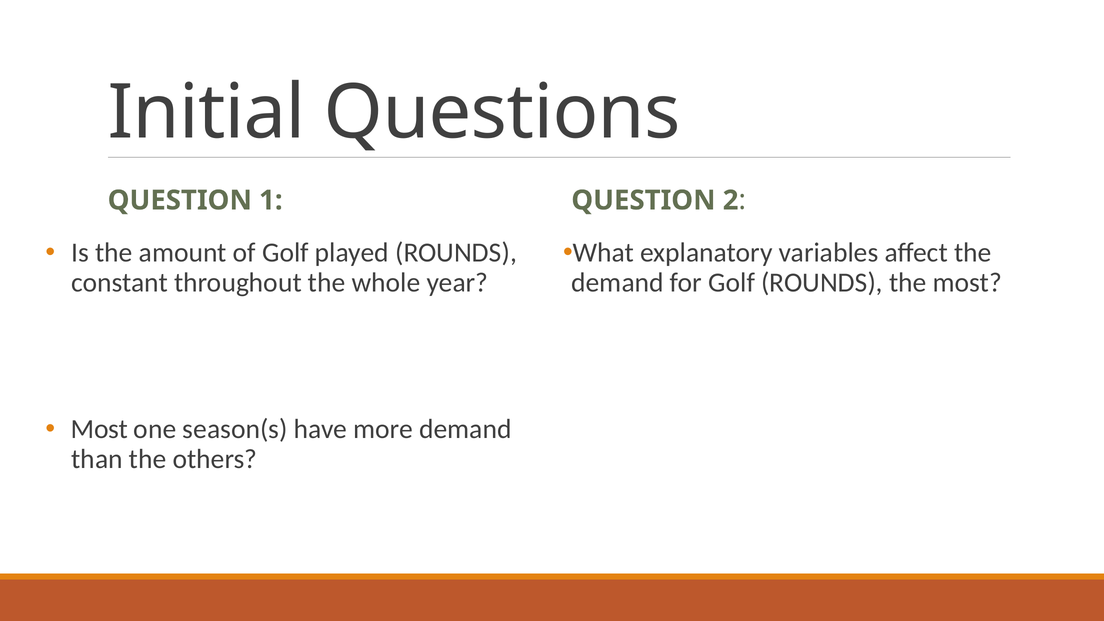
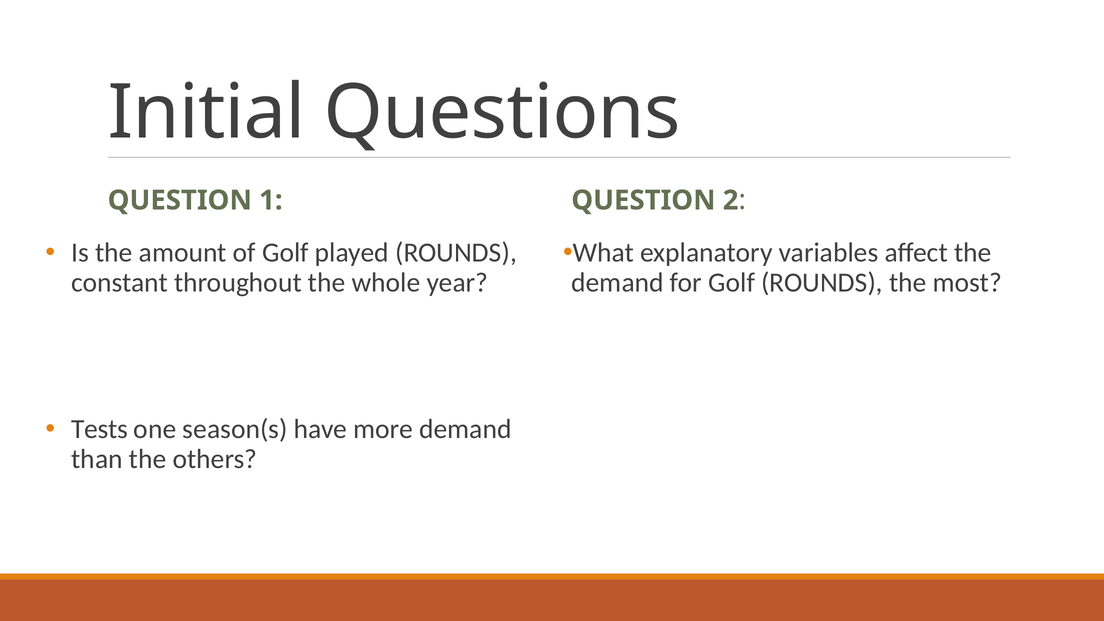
Most at (99, 429): Most -> Tests
